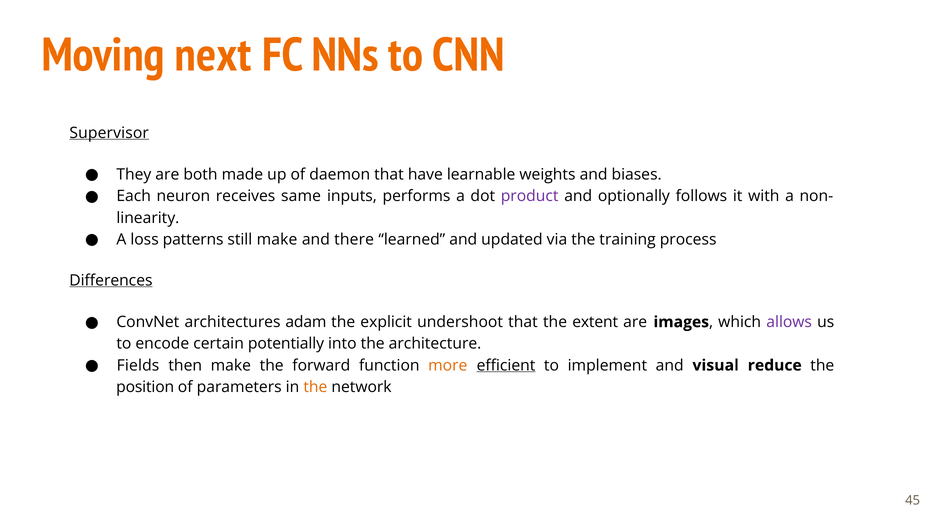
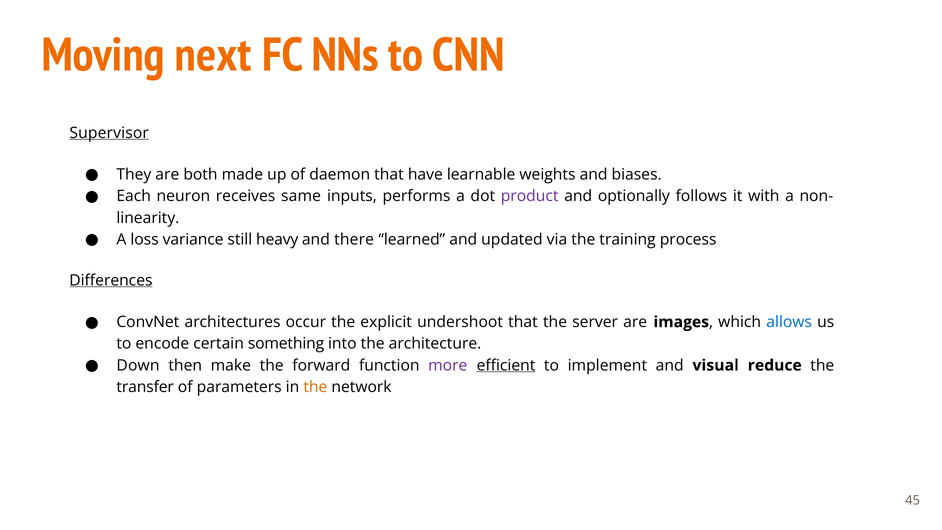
patterns: patterns -> variance
still make: make -> heavy
adam: adam -> occur
extent: extent -> server
allows colour: purple -> blue
potentially: potentially -> something
Fields: Fields -> Down
more colour: orange -> purple
position: position -> transfer
